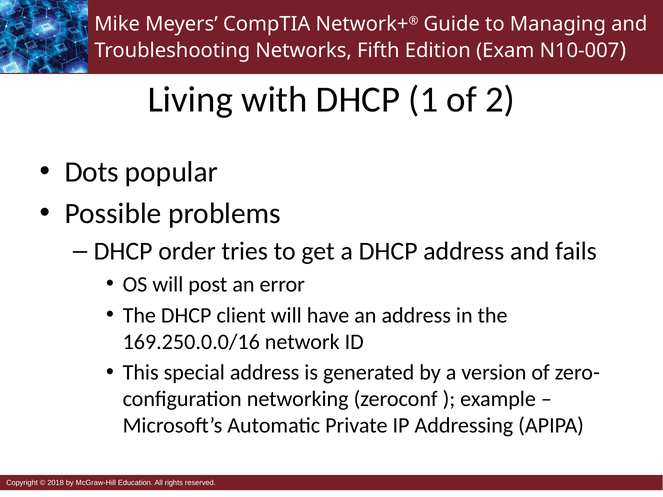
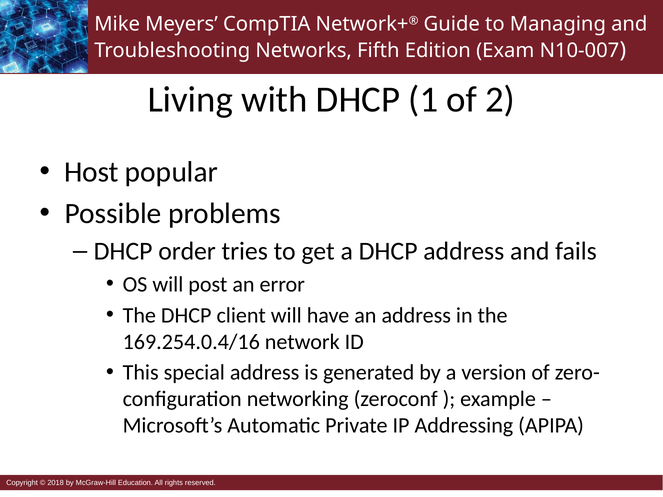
Dots: Dots -> Host
169.250.0.0/16: 169.250.0.0/16 -> 169.254.0.4/16
